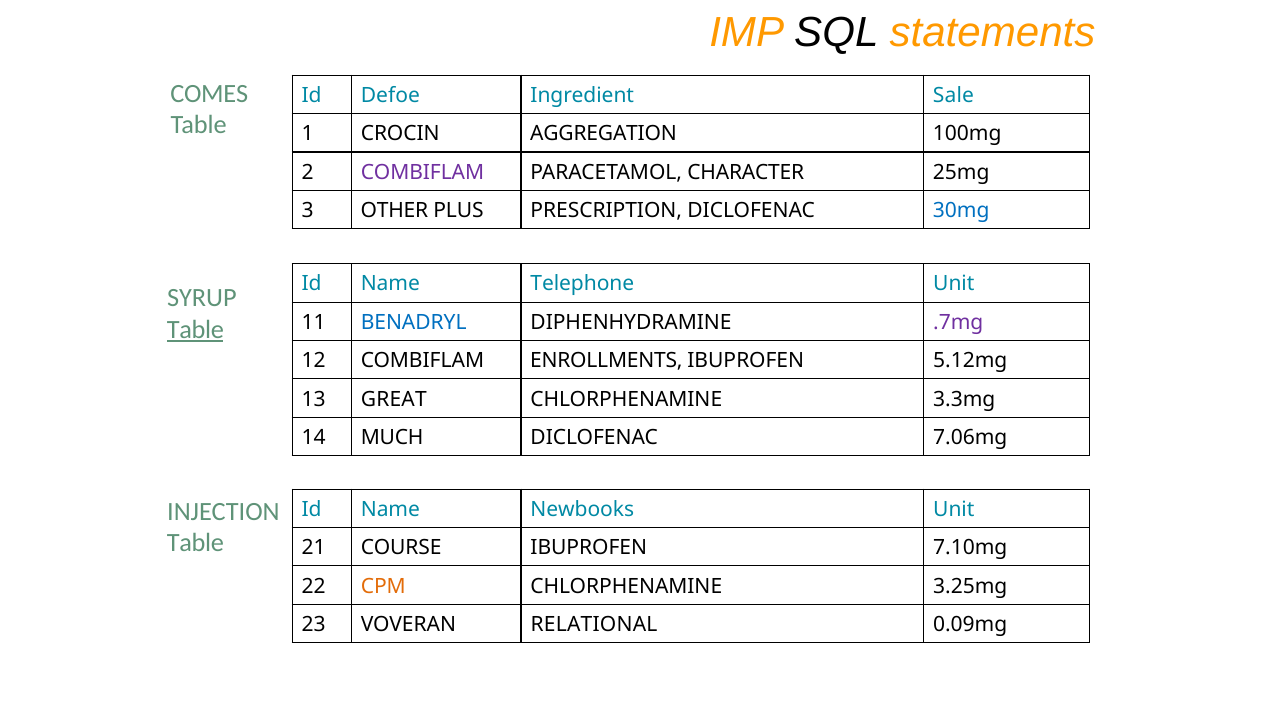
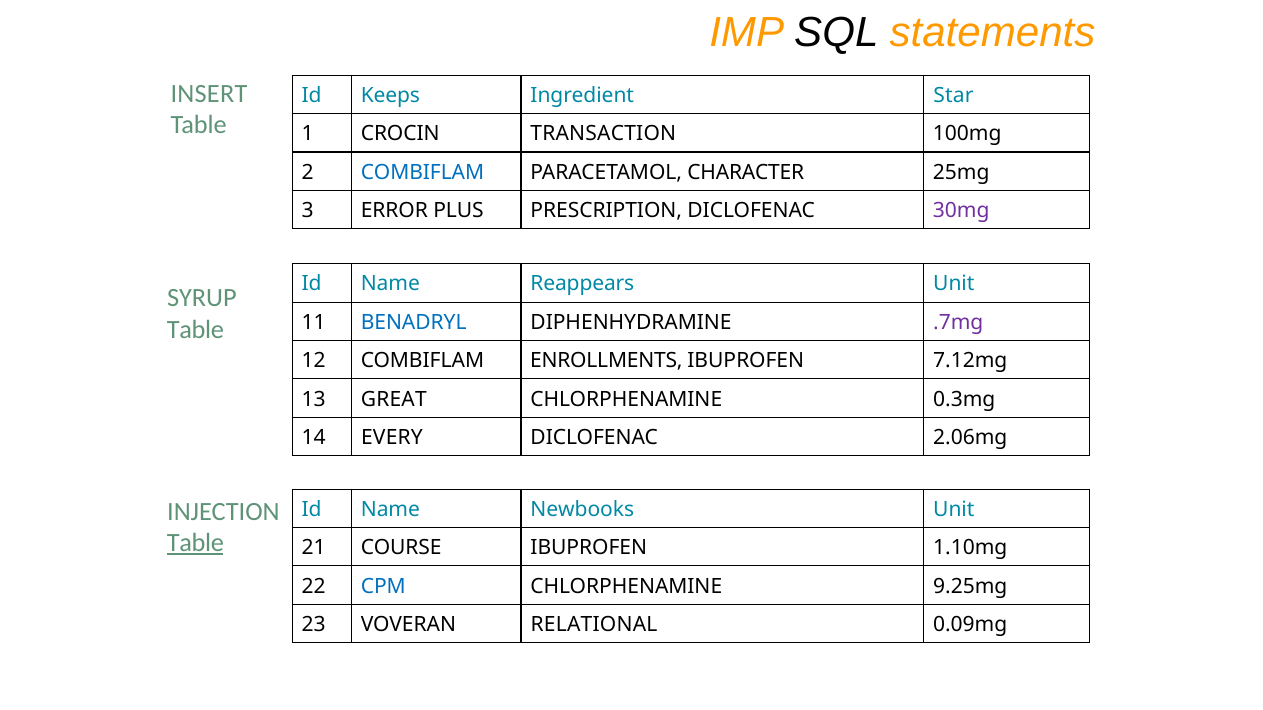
COMES: COMES -> INSERT
Defoe: Defoe -> Keeps
Sale: Sale -> Star
AGGREGATION: AGGREGATION -> TRANSACTION
COMBIFLAM at (422, 172) colour: purple -> blue
OTHER: OTHER -> ERROR
30mg colour: blue -> purple
Telephone: Telephone -> Reappears
Table at (195, 330) underline: present -> none
5.12mg: 5.12mg -> 7.12mg
3.3mg: 3.3mg -> 0.3mg
MUCH: MUCH -> EVERY
7.06mg: 7.06mg -> 2.06mg
Table at (195, 543) underline: none -> present
7.10mg: 7.10mg -> 1.10mg
CPM colour: orange -> blue
3.25mg: 3.25mg -> 9.25mg
